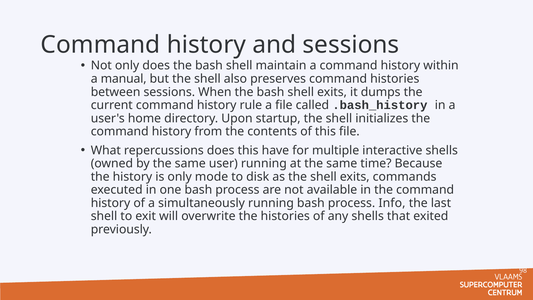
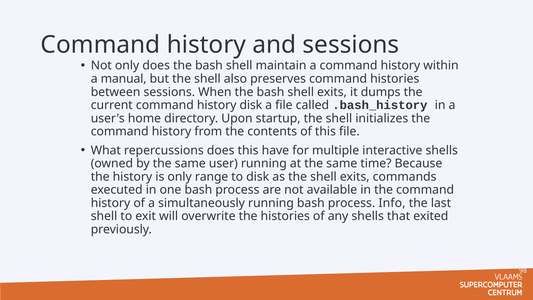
history rule: rule -> disk
mode: mode -> range
